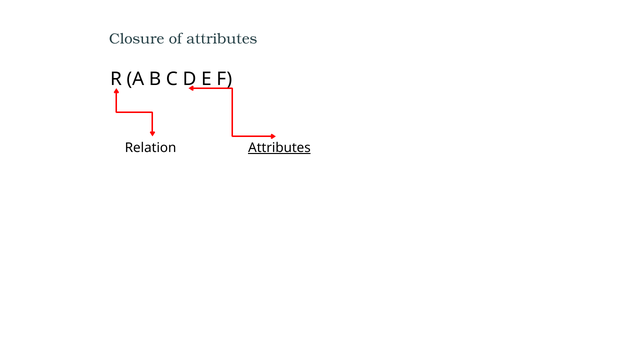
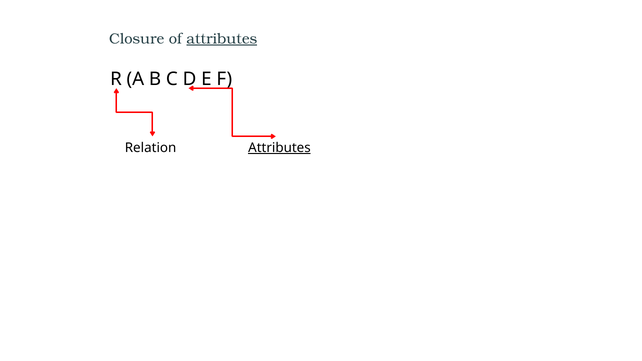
attributes at (222, 39) underline: none -> present
